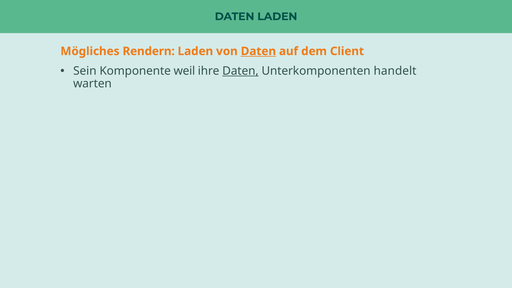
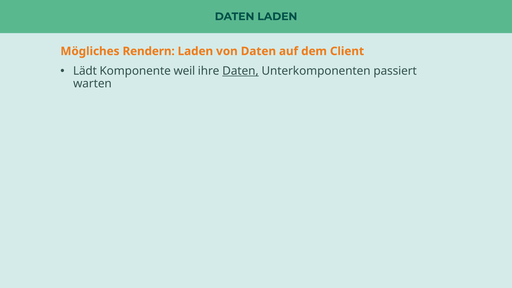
Daten at (258, 51) underline: present -> none
Sein: Sein -> Lädt
handelt: handelt -> passiert
